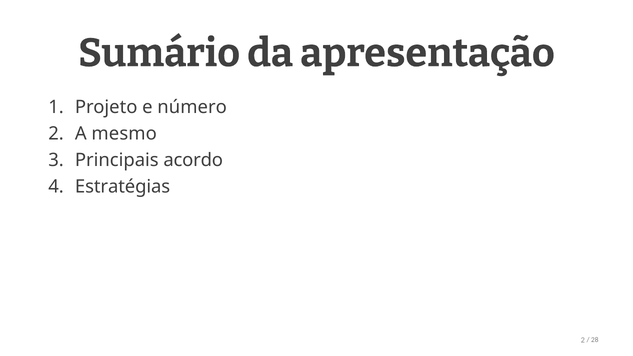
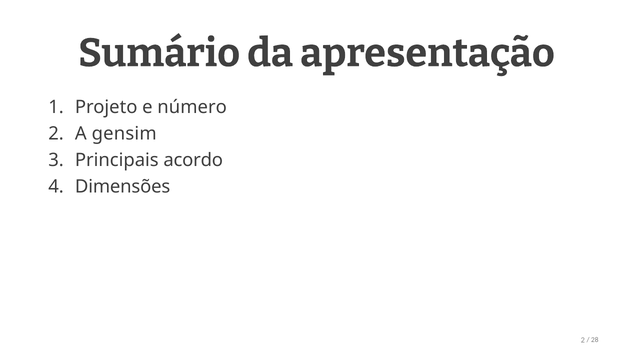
mesmo: mesmo -> gensim
Estratégias: Estratégias -> Dimensões
